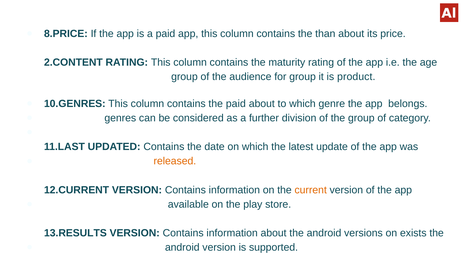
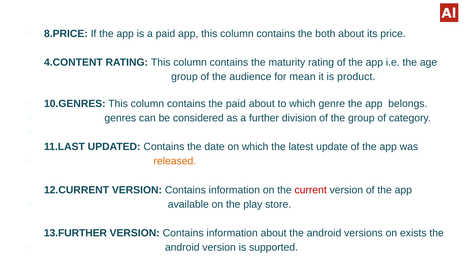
than: than -> both
2.CONTENT: 2.CONTENT -> 4.CONTENT
for group: group -> mean
current colour: orange -> red
13.RESULTS: 13.RESULTS -> 13.FURTHER
